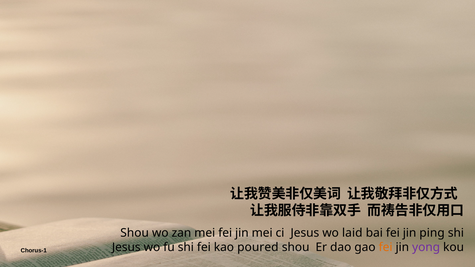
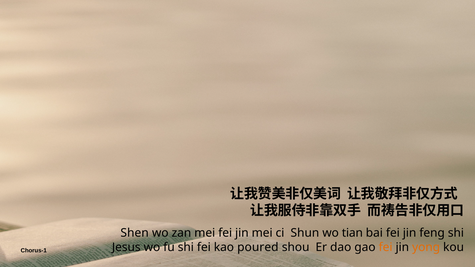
Shou at (135, 233): Shou -> Shen
ci Jesus: Jesus -> Shun
laid: laid -> tian
ping: ping -> feng
yong colour: purple -> orange
